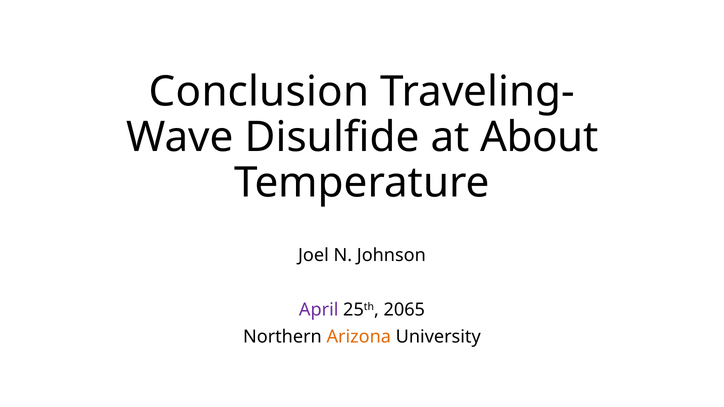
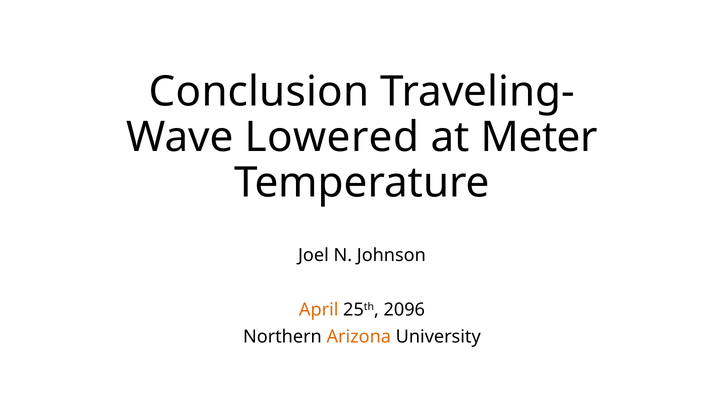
Disulfide: Disulfide -> Lowered
About: About -> Meter
April colour: purple -> orange
2065: 2065 -> 2096
